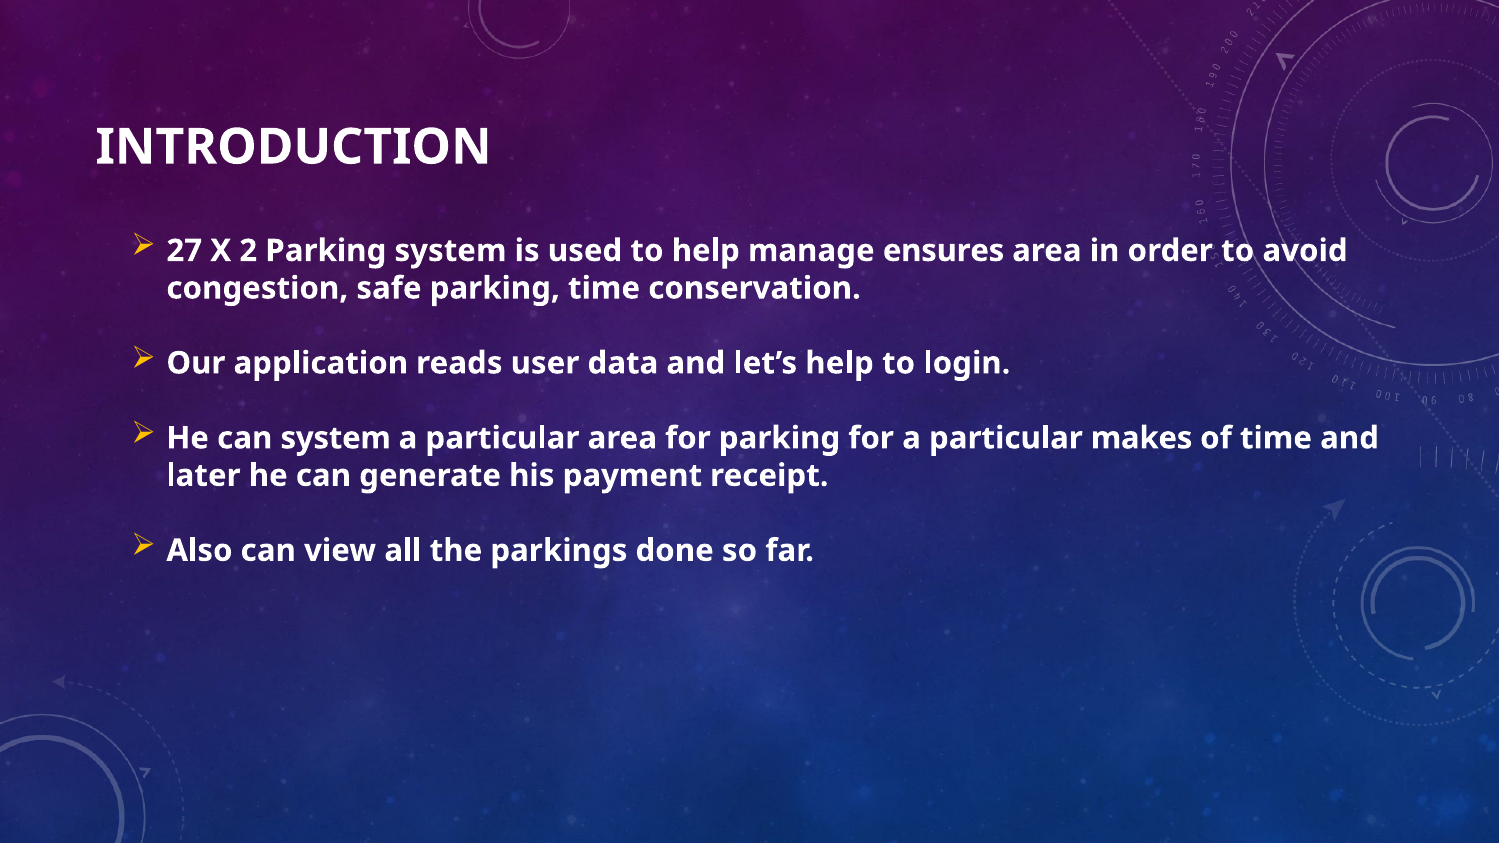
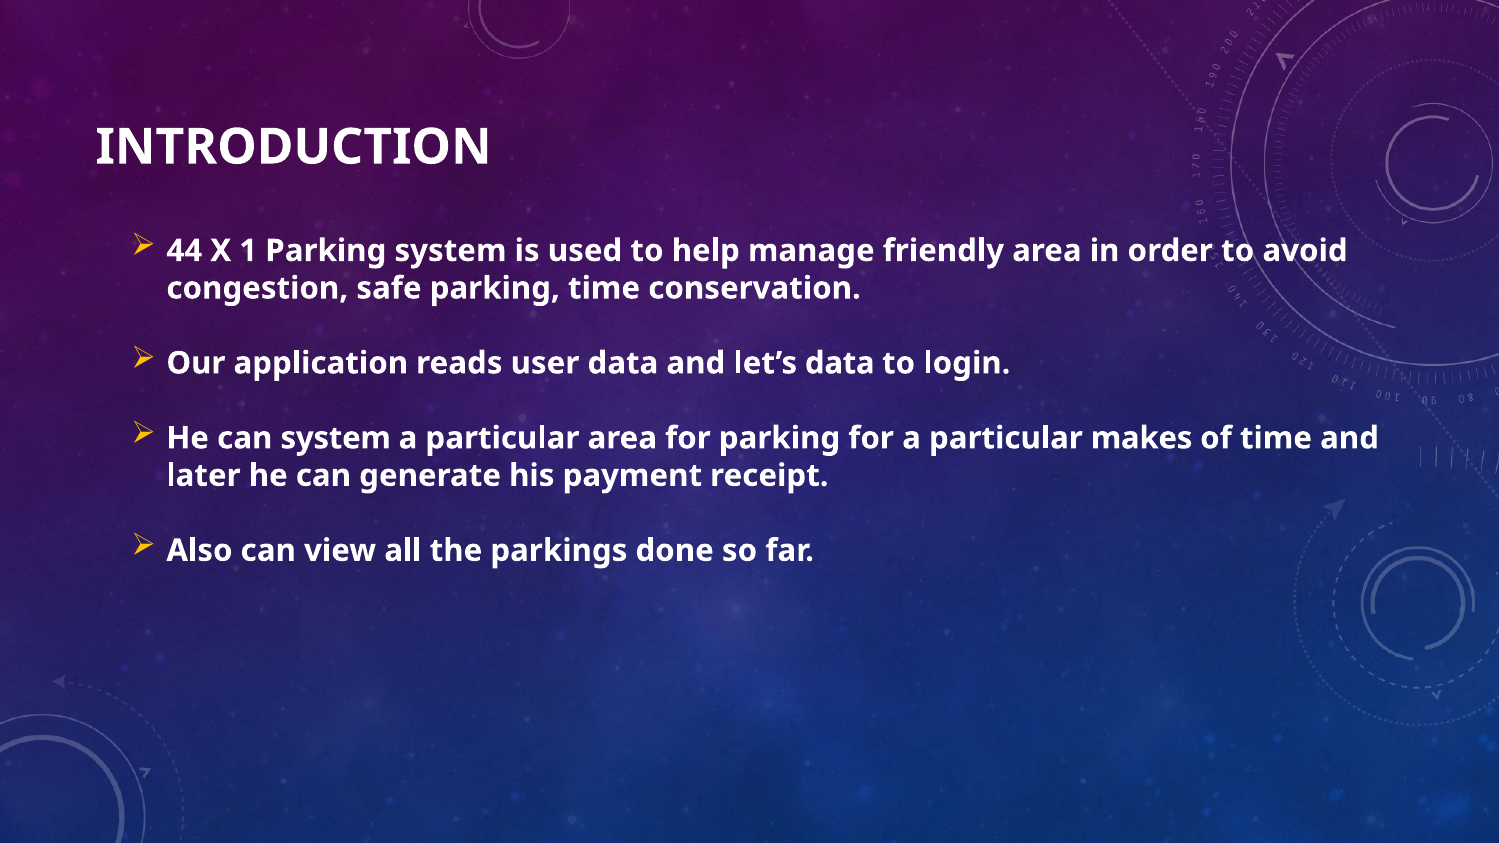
27: 27 -> 44
2: 2 -> 1
ensures: ensures -> friendly
let’s help: help -> data
